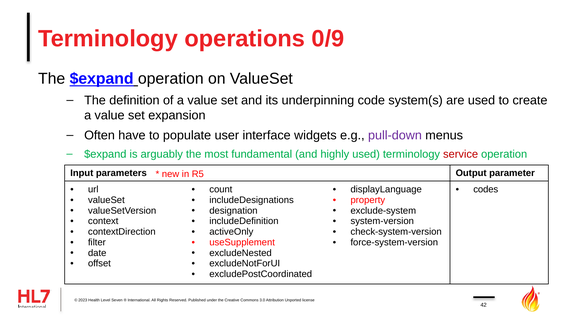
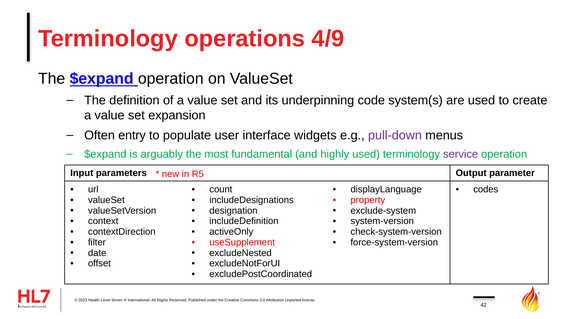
0/9: 0/9 -> 4/9
have: have -> entry
service colour: red -> purple
